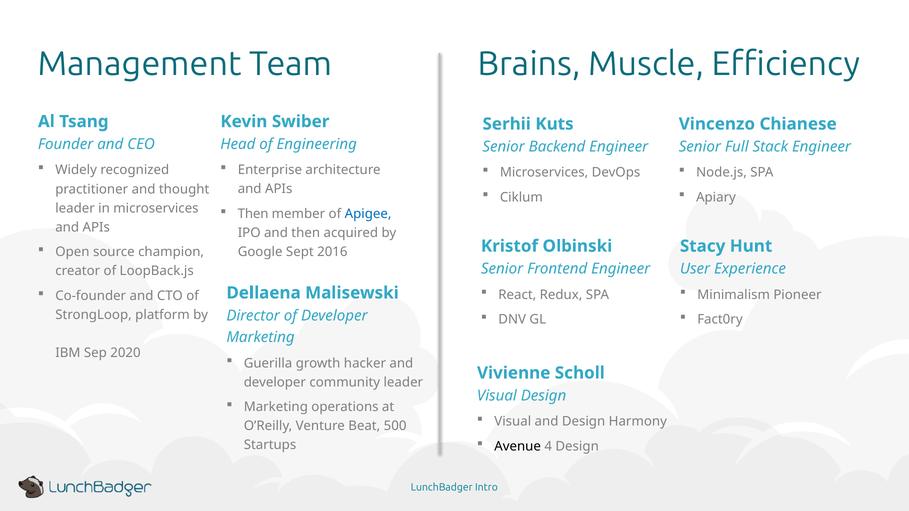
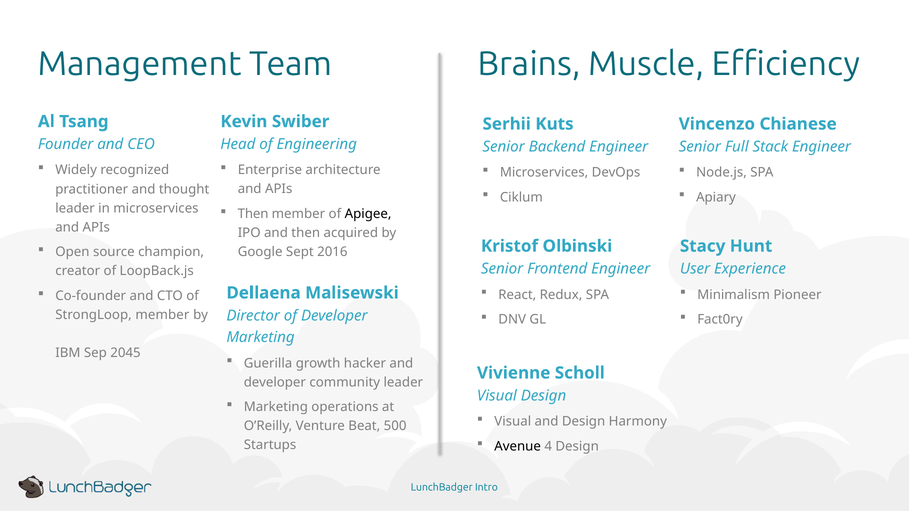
Apigee colour: blue -> black
StrongLoop platform: platform -> member
2020: 2020 -> 2045
